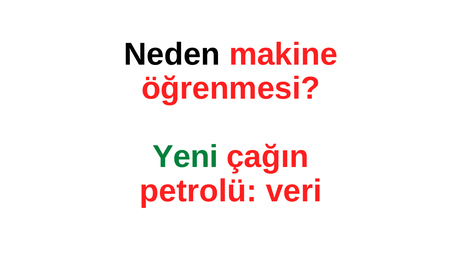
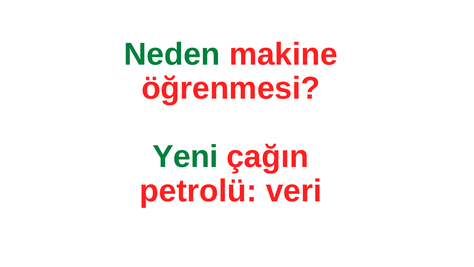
Neden colour: black -> green
